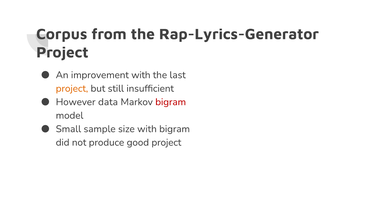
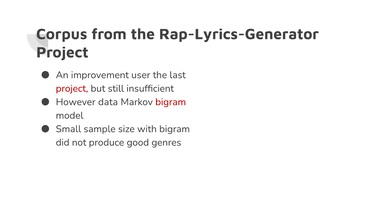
improvement with: with -> user
project at (72, 88) colour: orange -> red
good project: project -> genres
